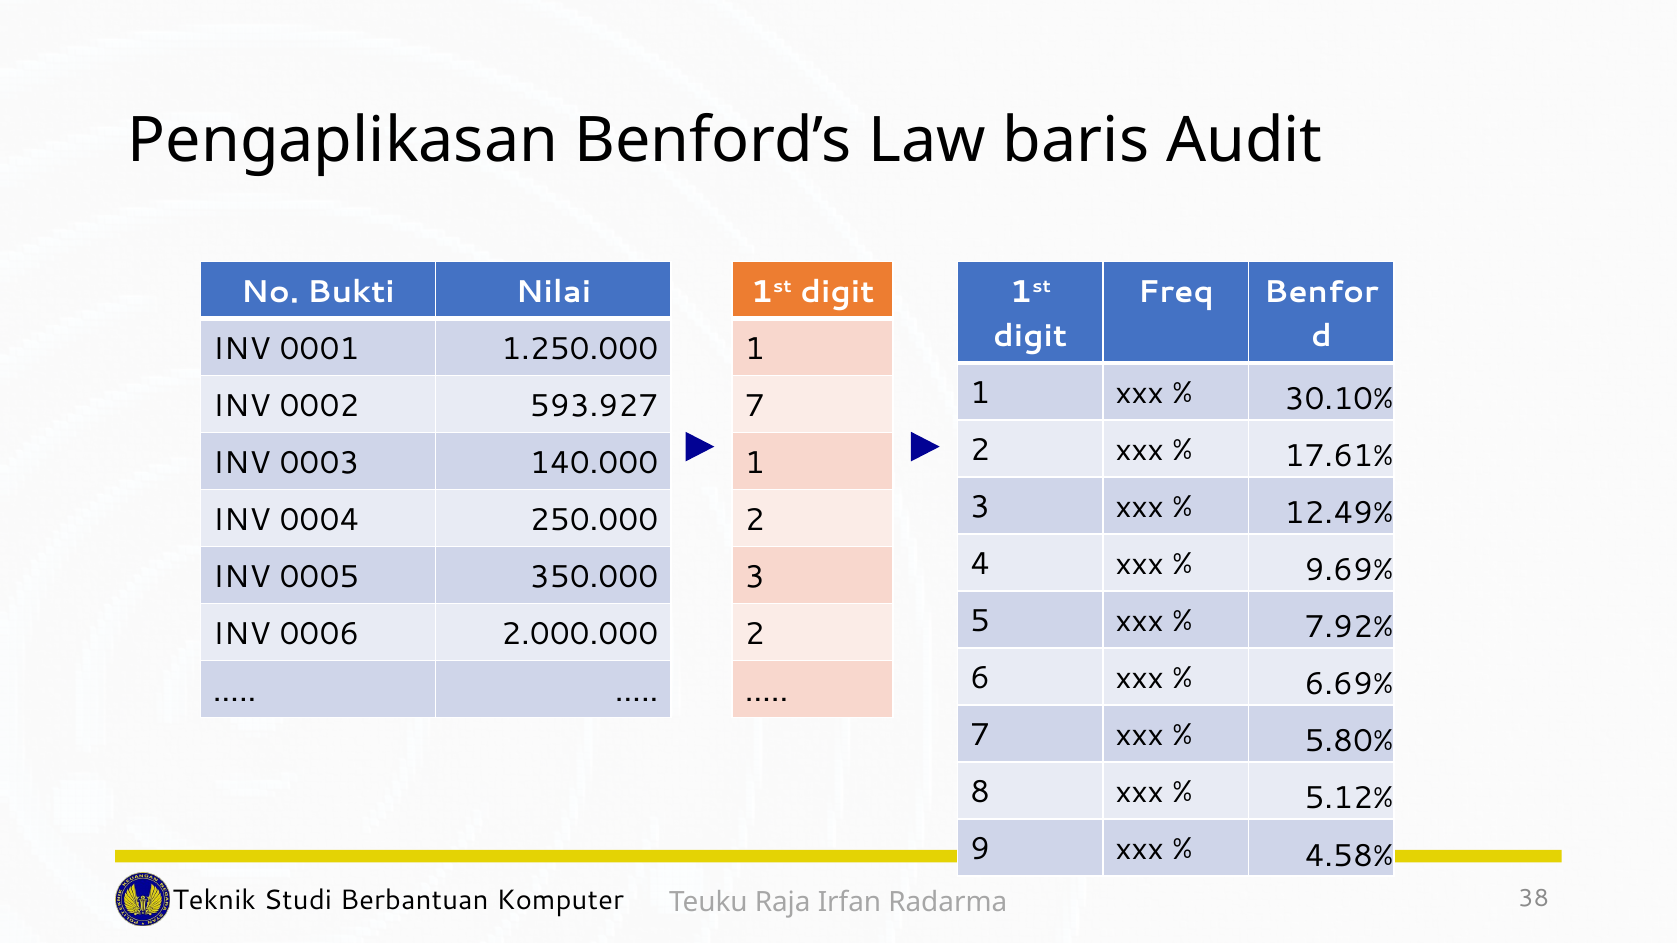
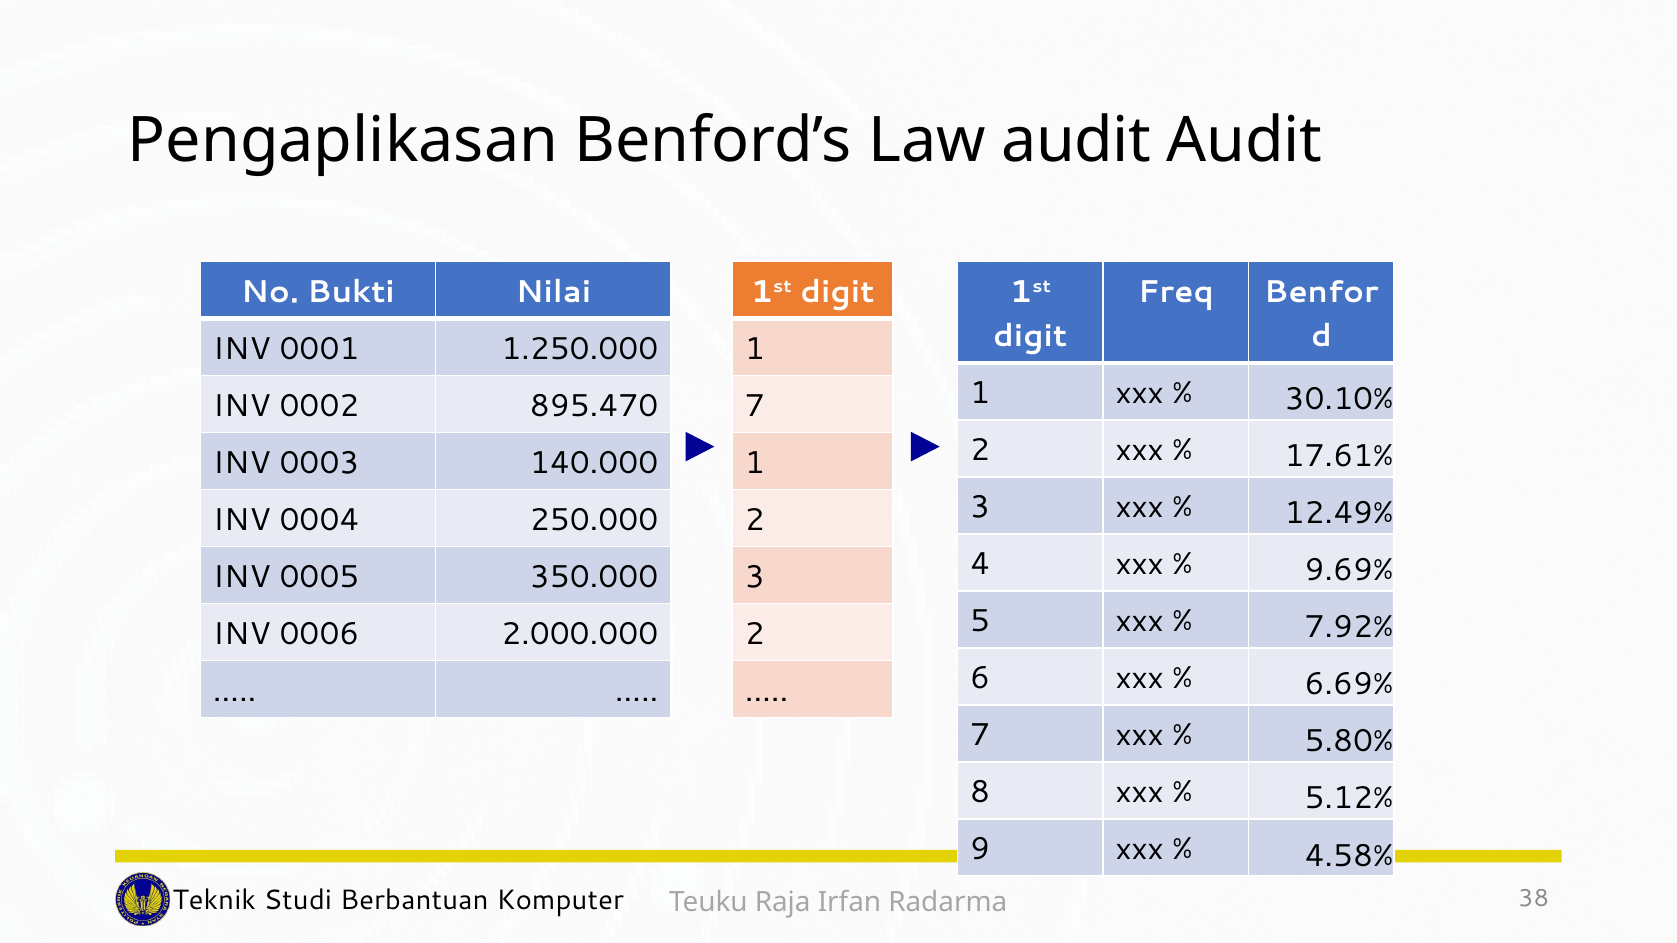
Law baris: baris -> audit
593.927: 593.927 -> 895.470
